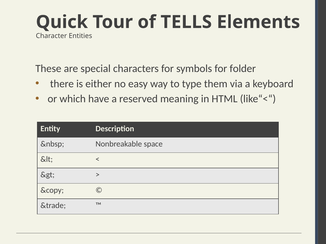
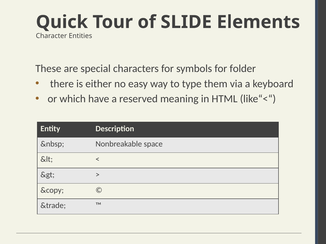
TELLS: TELLS -> SLIDE
